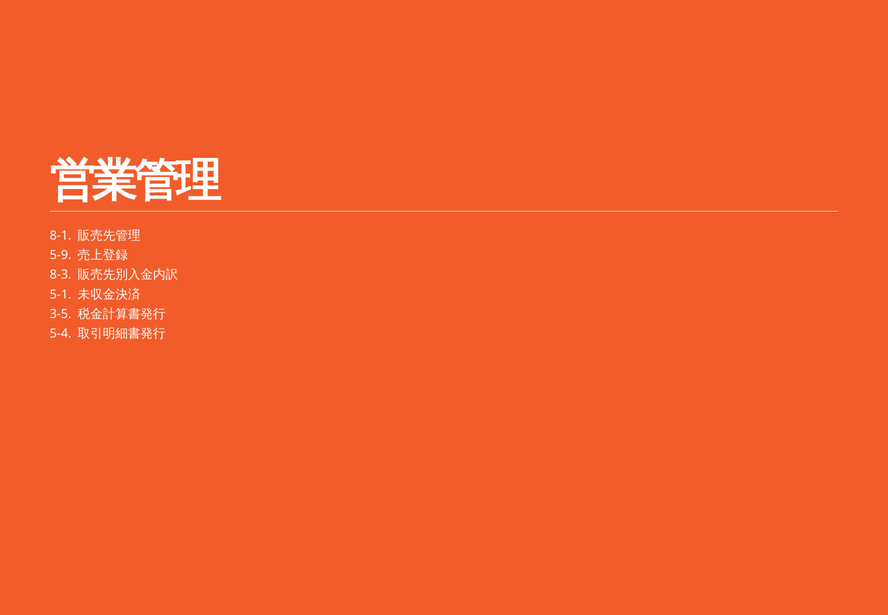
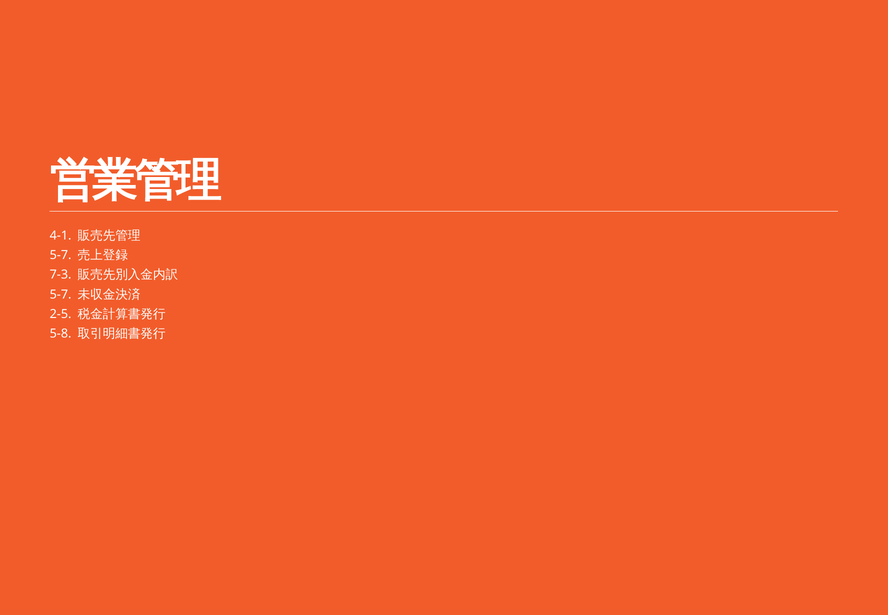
8-1: 8-1 -> 4-1
5-9 at (61, 255): 5-9 -> 5-7
8-3: 8-3 -> 7-3
5-1 at (61, 294): 5-1 -> 5-7
3-5: 3-5 -> 2-5
5-4: 5-4 -> 5-8
